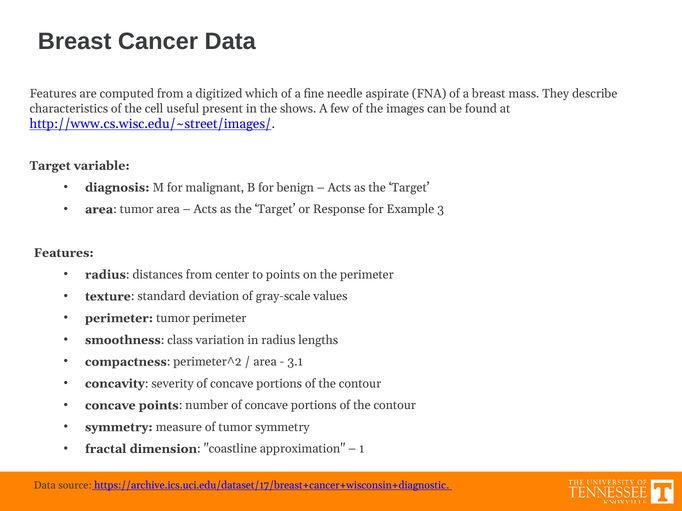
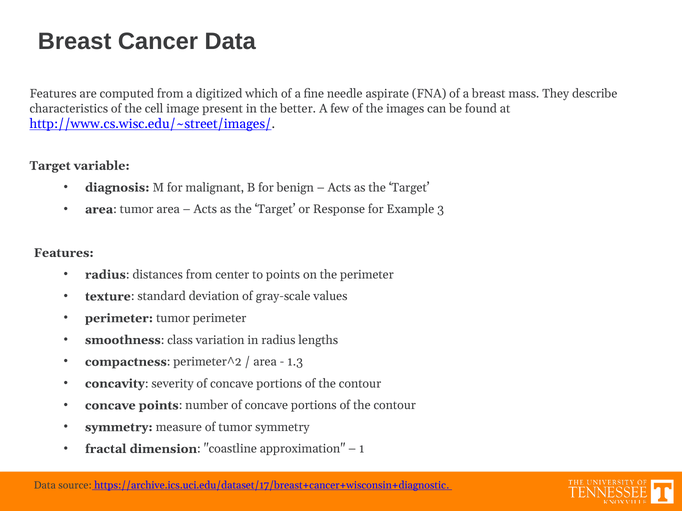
useful: useful -> image
shows: shows -> better
3.1: 3.1 -> 1.3
